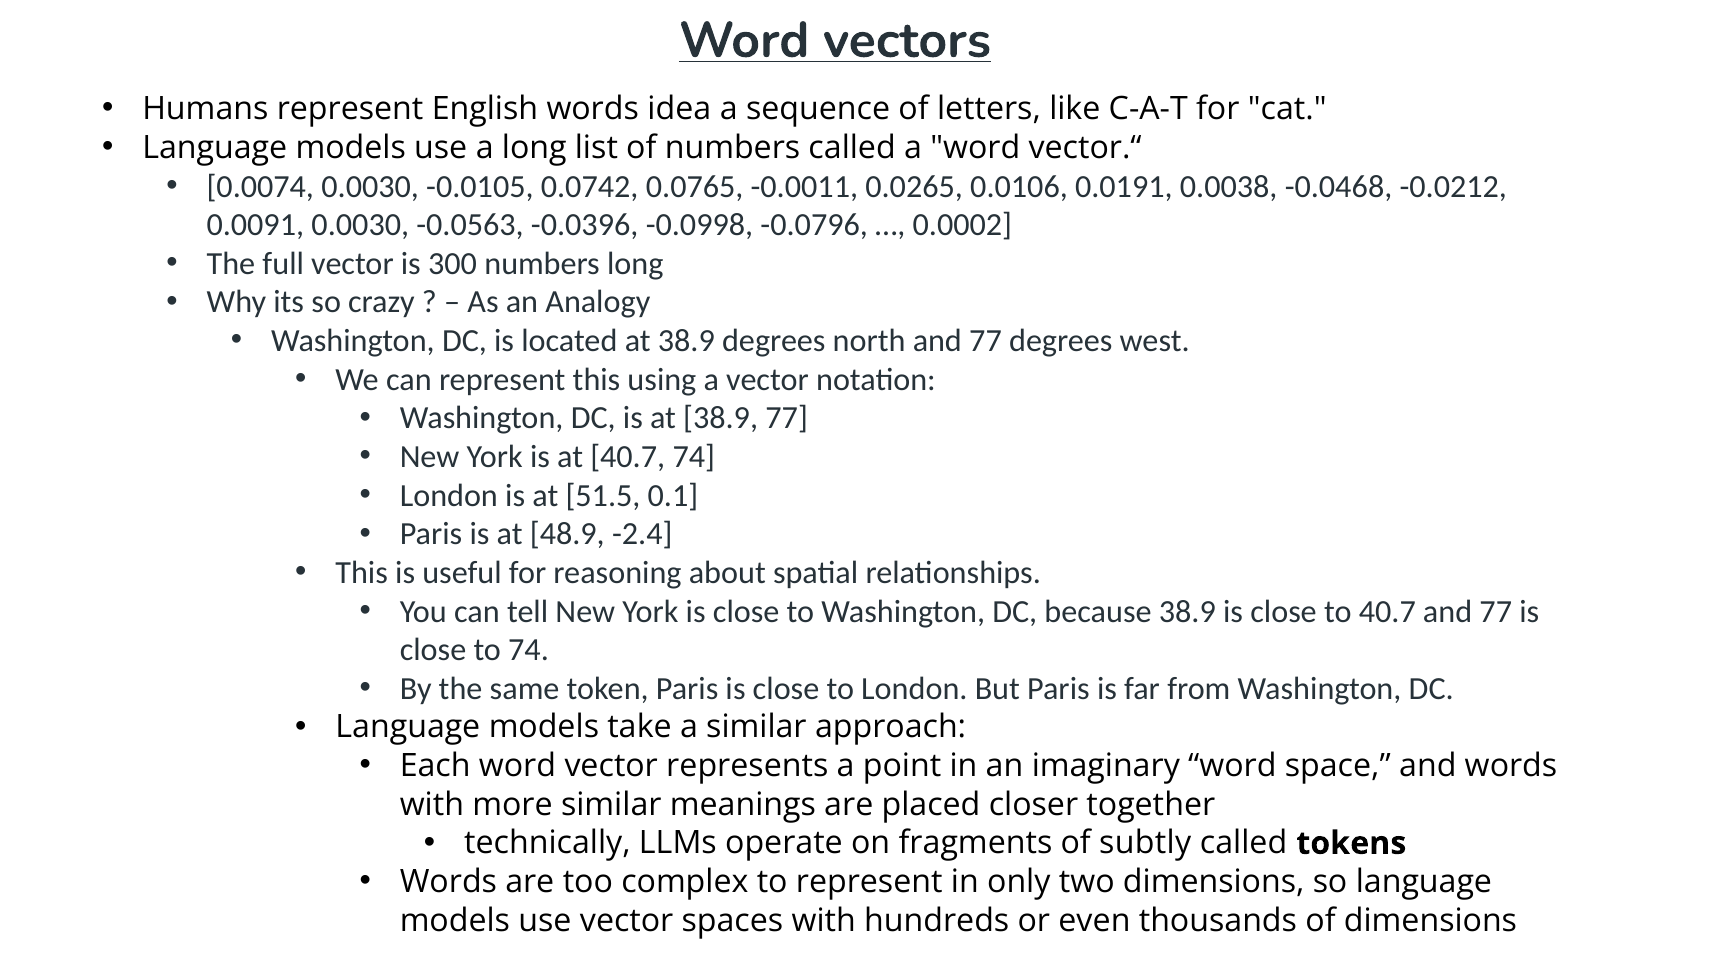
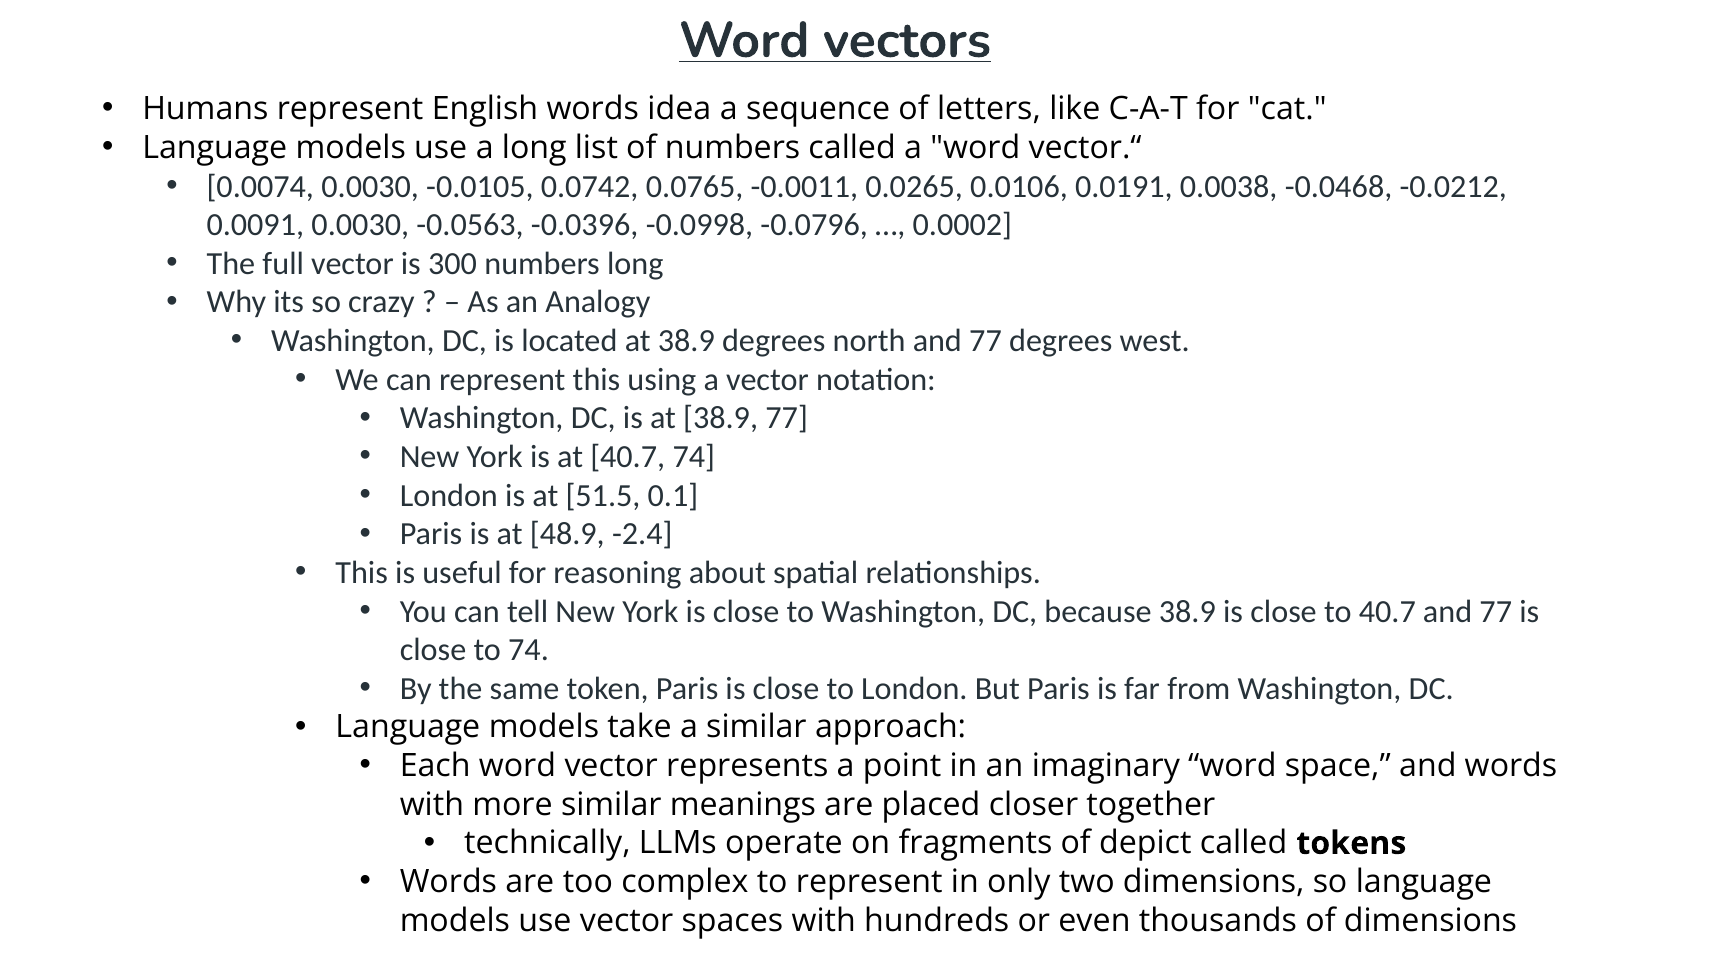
subtly: subtly -> depict
